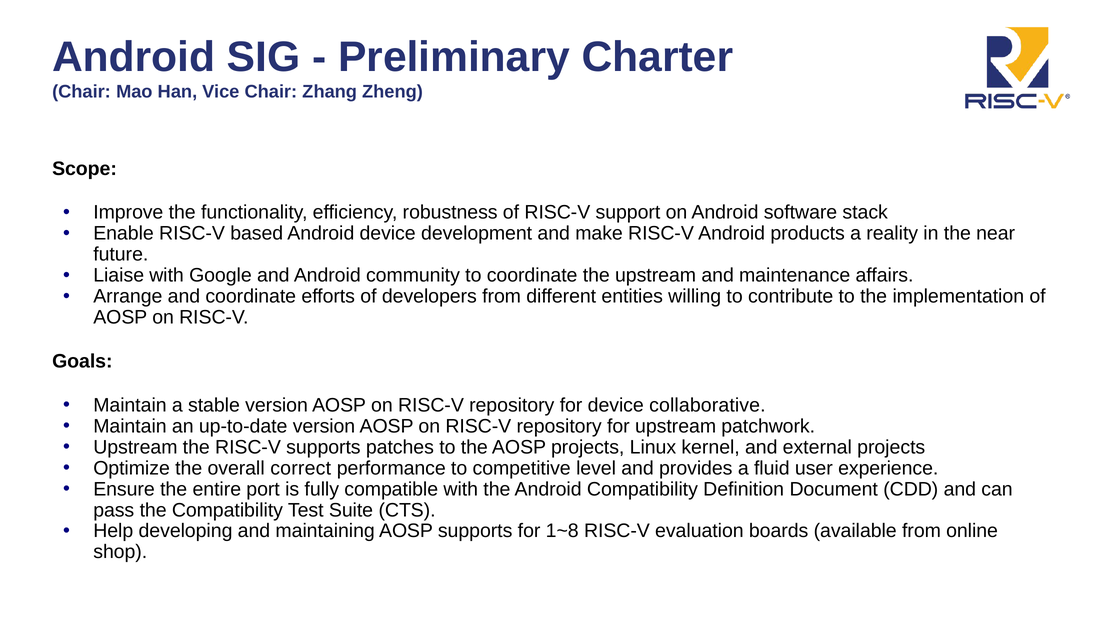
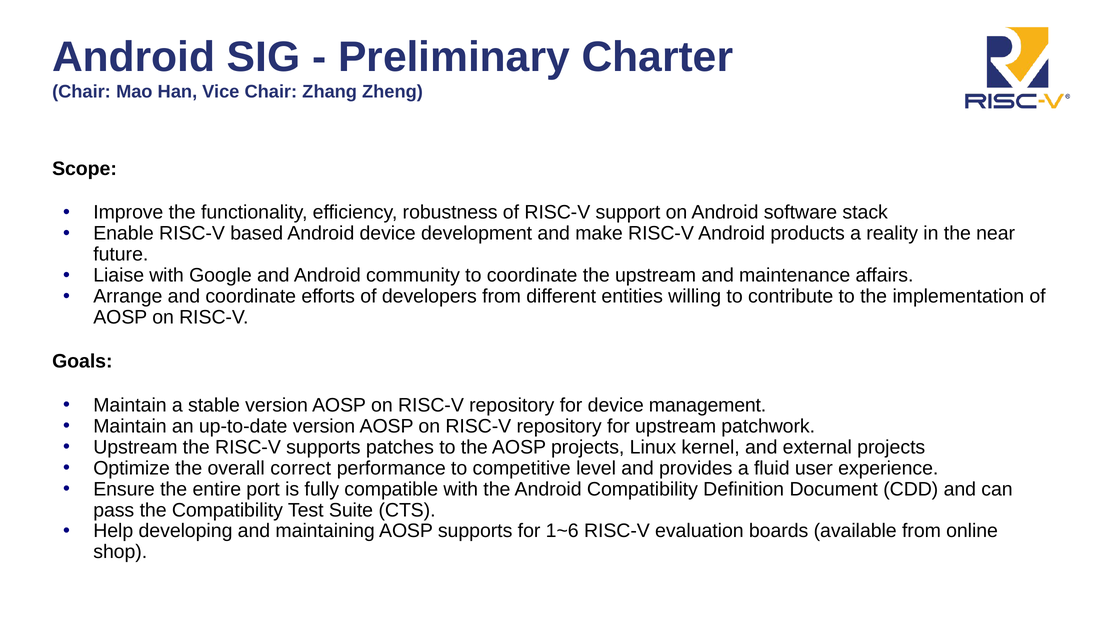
collaborative: collaborative -> management
1~8: 1~8 -> 1~6
